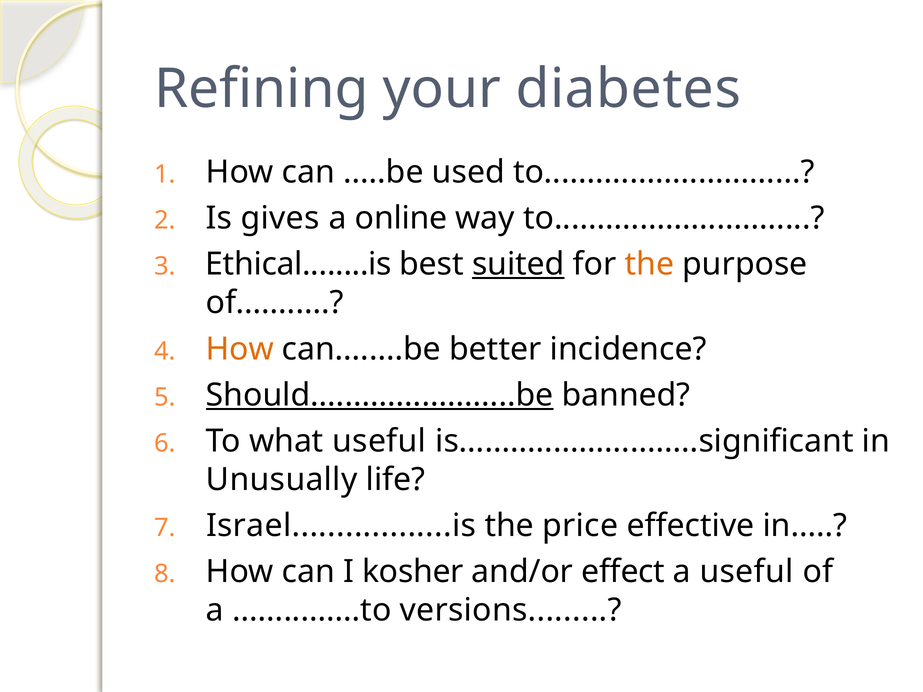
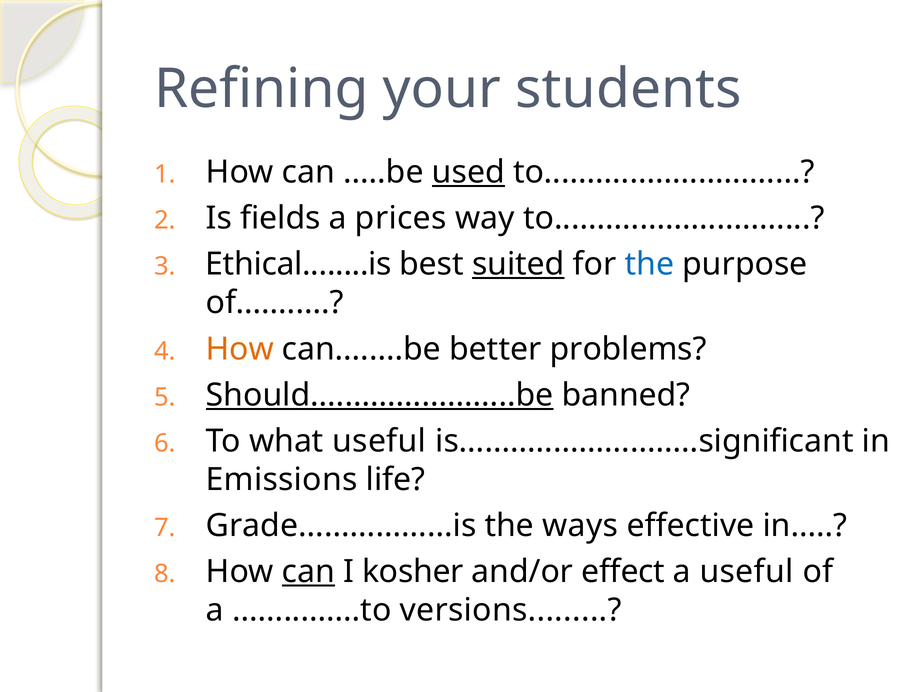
diabetes: diabetes -> students
used underline: none -> present
gives: gives -> fields
online: online -> prices
the at (649, 264) colour: orange -> blue
incidence: incidence -> problems
Unusually: Unusually -> Emissions
Israel..................is: Israel..................is -> Grade..................is
price: price -> ways
can at (308, 572) underline: none -> present
